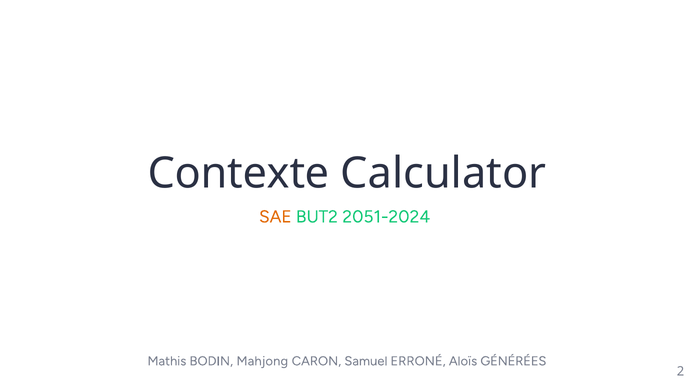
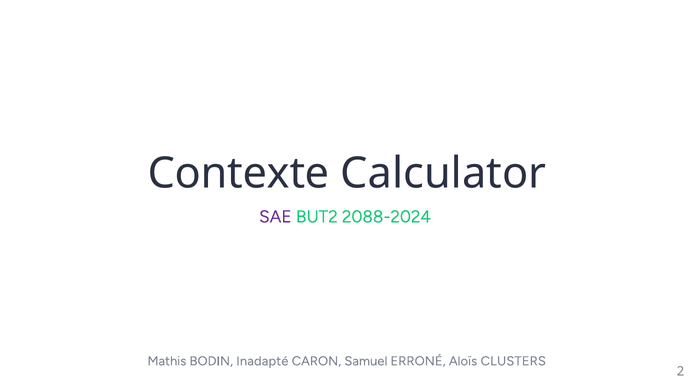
SAE colour: orange -> purple
2051-2024: 2051-2024 -> 2088-2024
Mahjong: Mahjong -> Inadapté
GÉNÉRÉES: GÉNÉRÉES -> CLUSTERS
